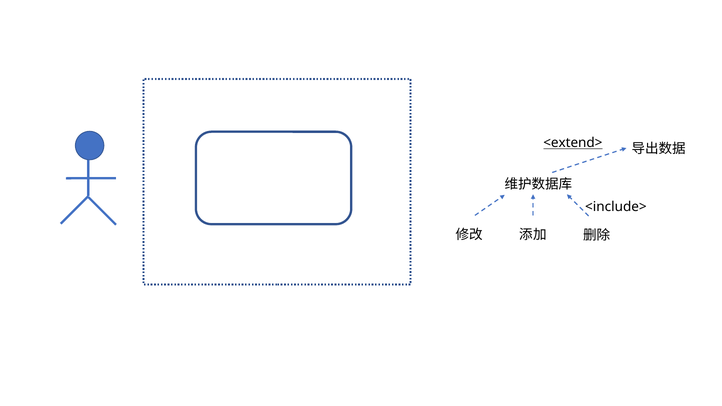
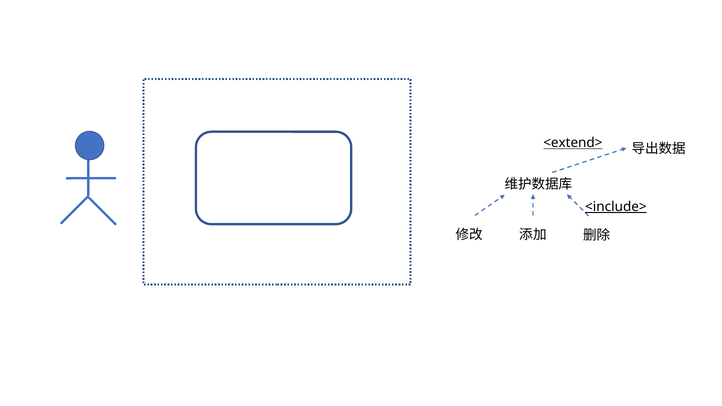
<include> underline: none -> present
